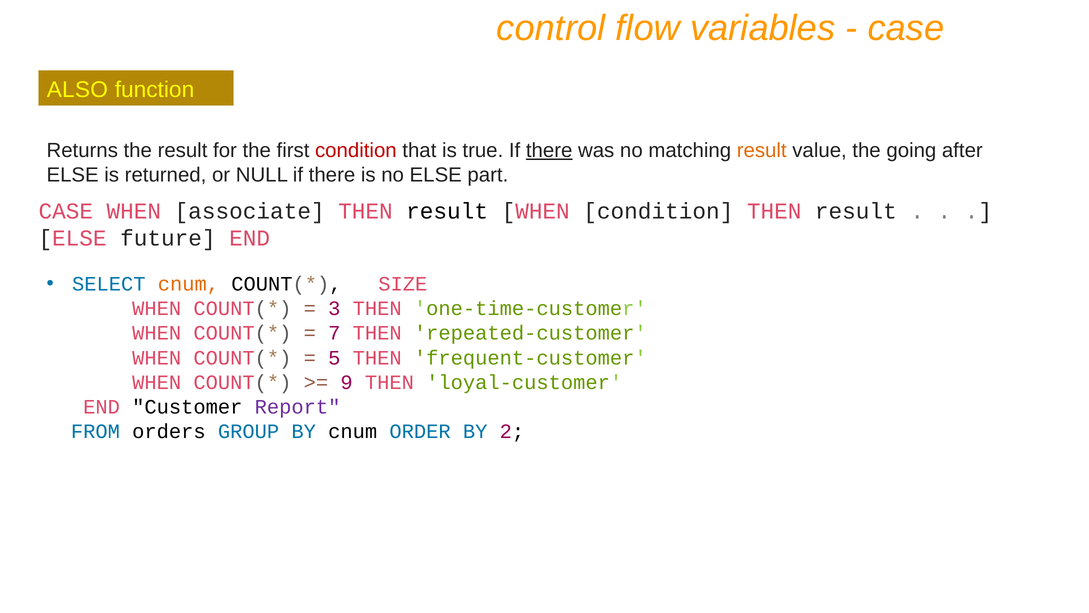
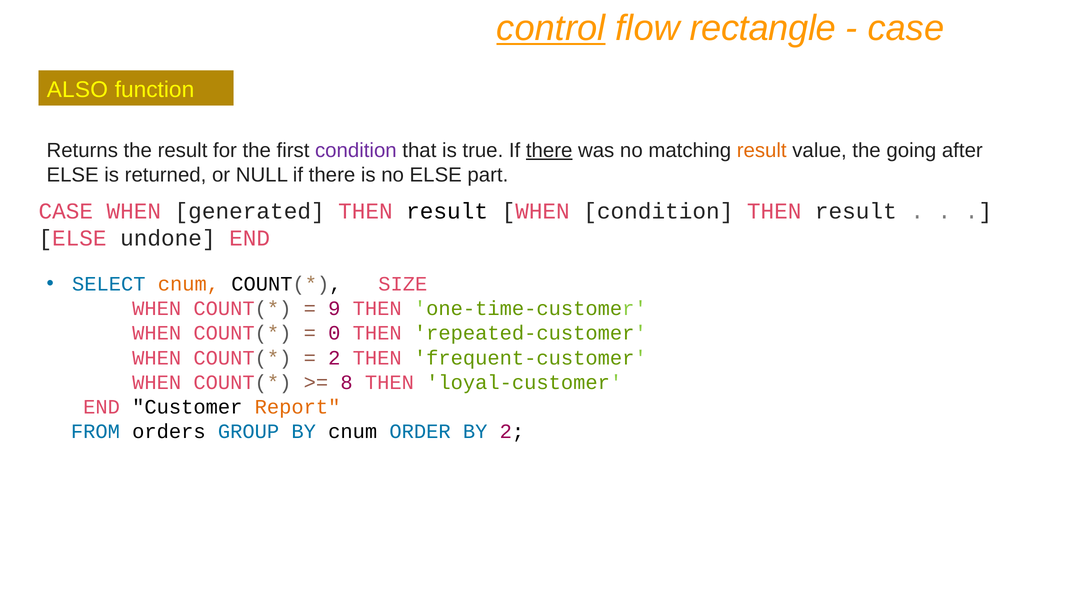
control underline: none -> present
variables: variables -> rectangle
condition at (356, 150) colour: red -> purple
associate: associate -> generated
future: future -> undone
3: 3 -> 9
7: 7 -> 0
5 at (334, 358): 5 -> 2
9: 9 -> 8
Report colour: purple -> orange
